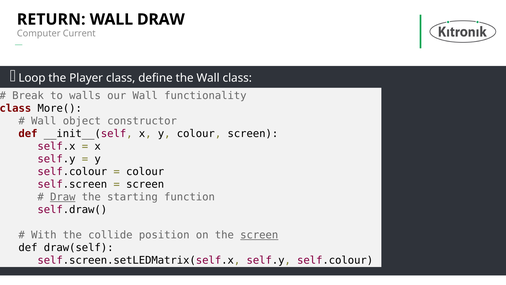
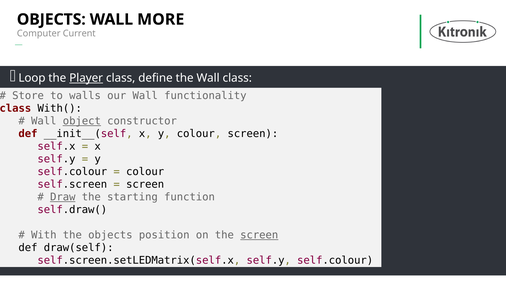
RETURN at (51, 19): RETURN -> OBJECTS
WALL DRAW: DRAW -> MORE
Player underline: none -> present
Break: Break -> Store
More(: More( -> With(
object underline: none -> present
the collide: collide -> objects
